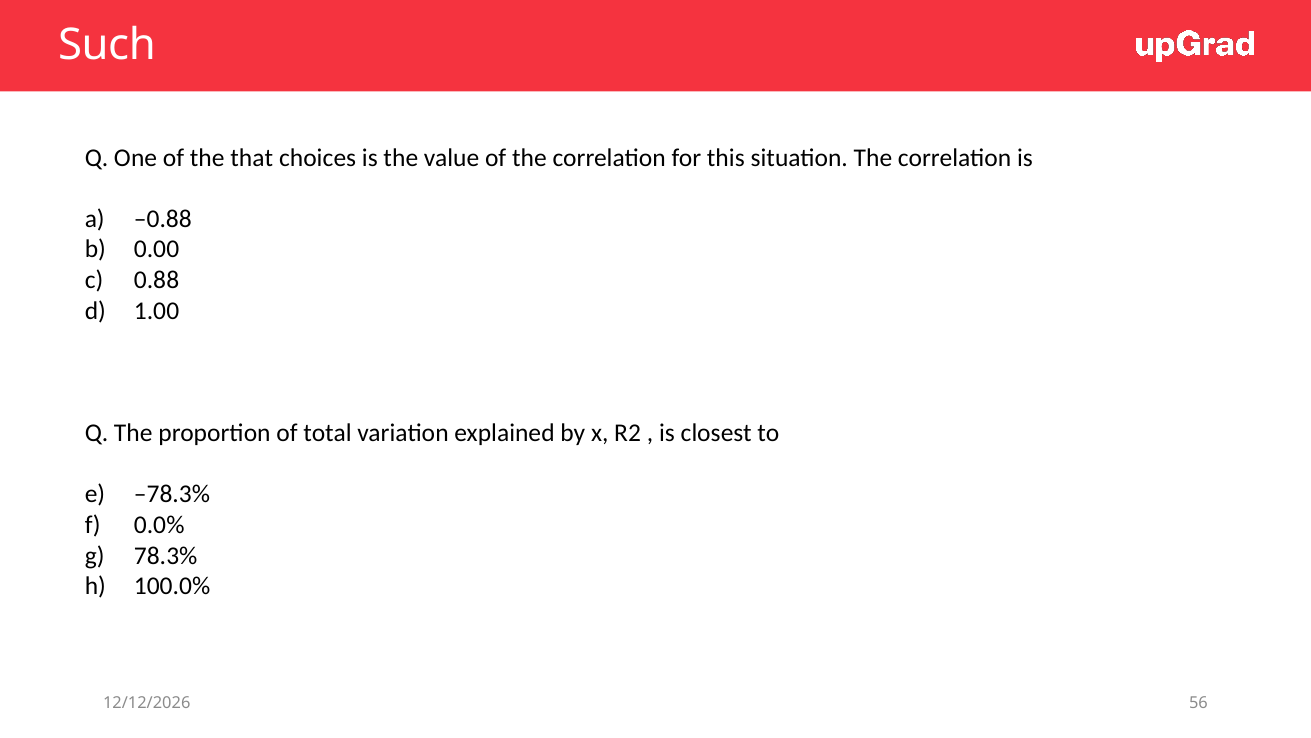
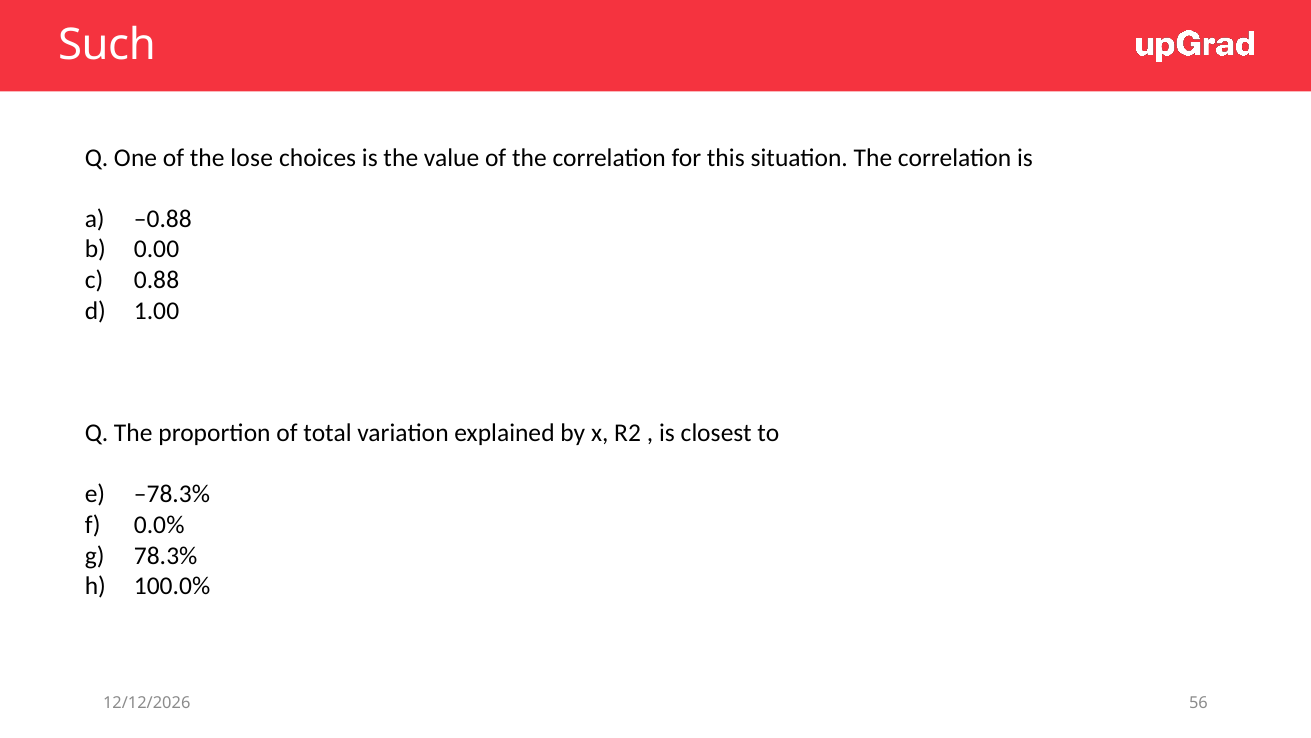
that: that -> lose
